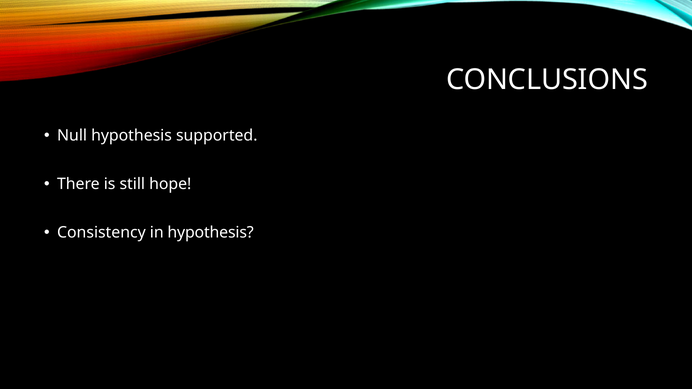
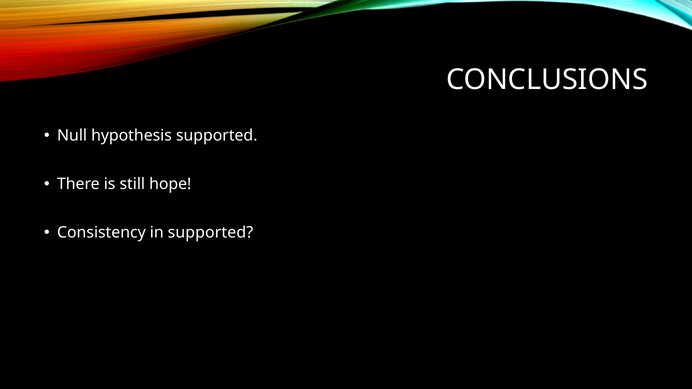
in hypothesis: hypothesis -> supported
